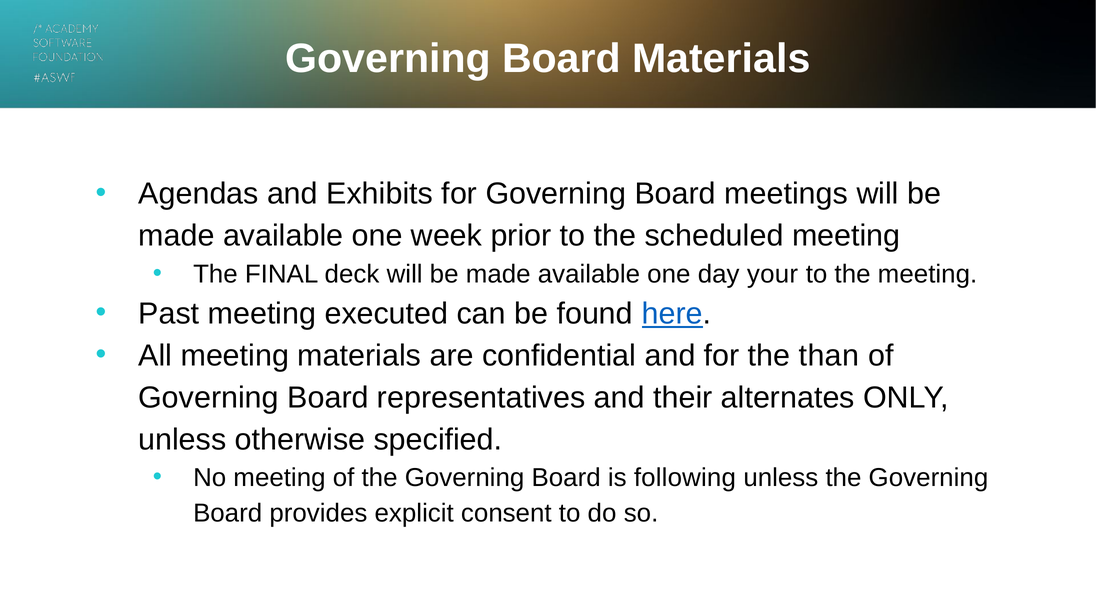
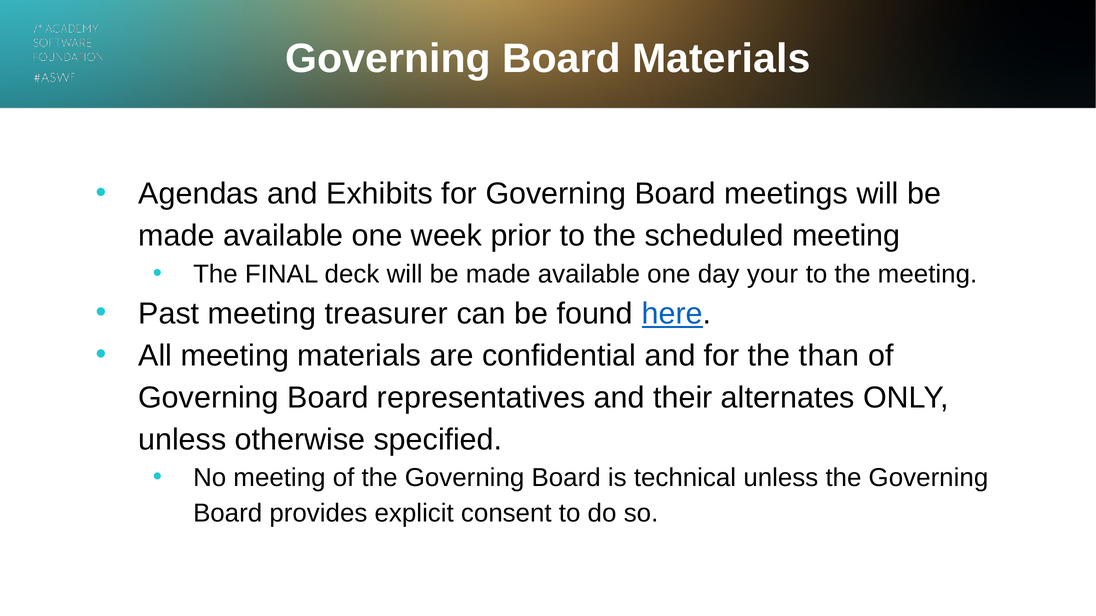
executed: executed -> treasurer
following: following -> technical
